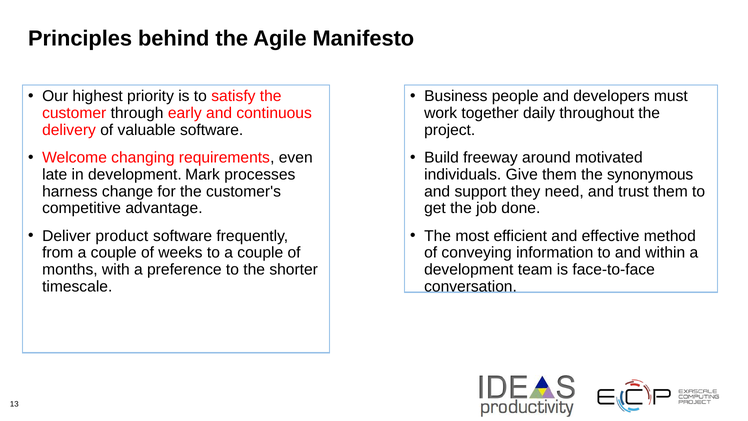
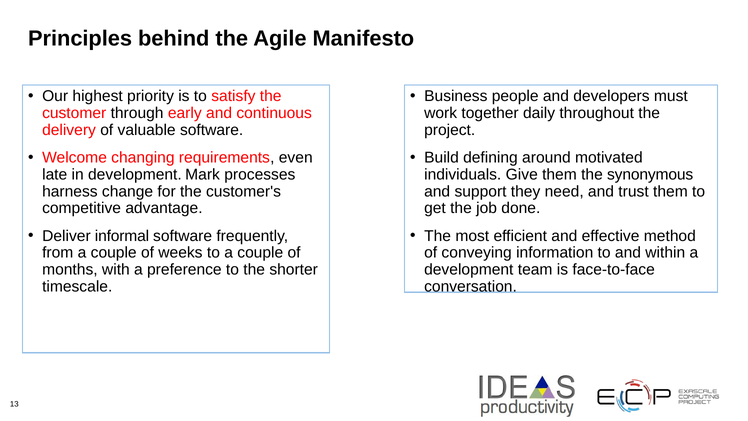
freeway: freeway -> defining
product: product -> informal
